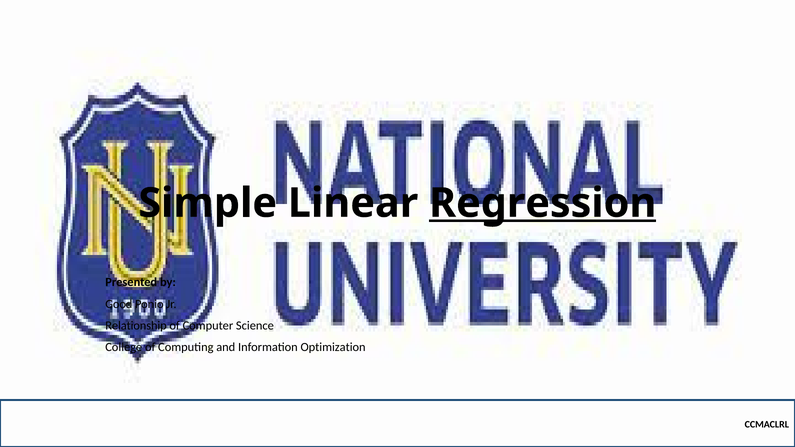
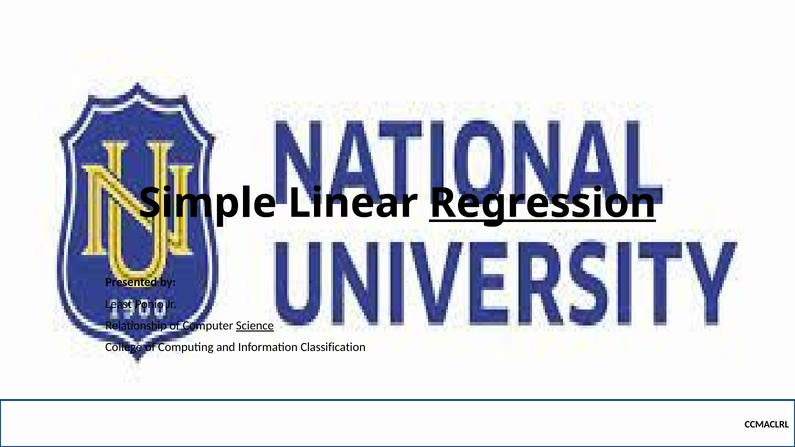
Good: Good -> Least
Science underline: none -> present
Optimization: Optimization -> Classification
